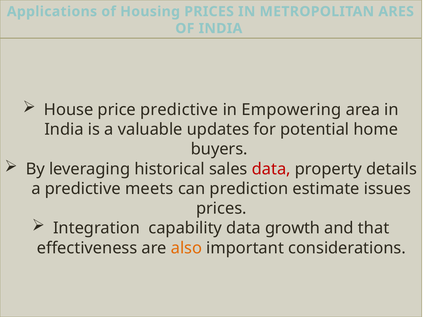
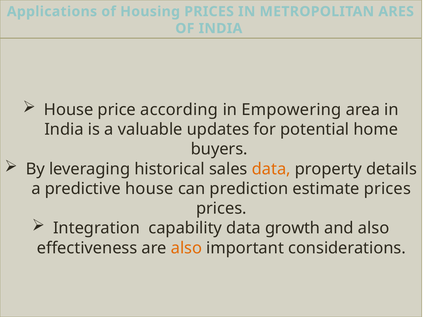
price predictive: predictive -> according
data at (271, 169) colour: red -> orange
predictive meets: meets -> house
estimate issues: issues -> prices
and that: that -> also
